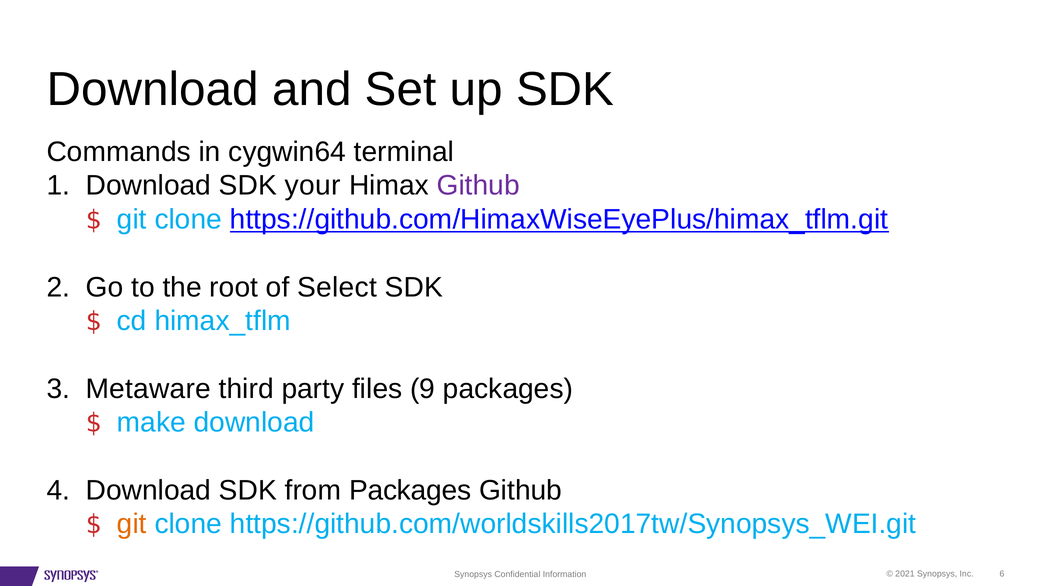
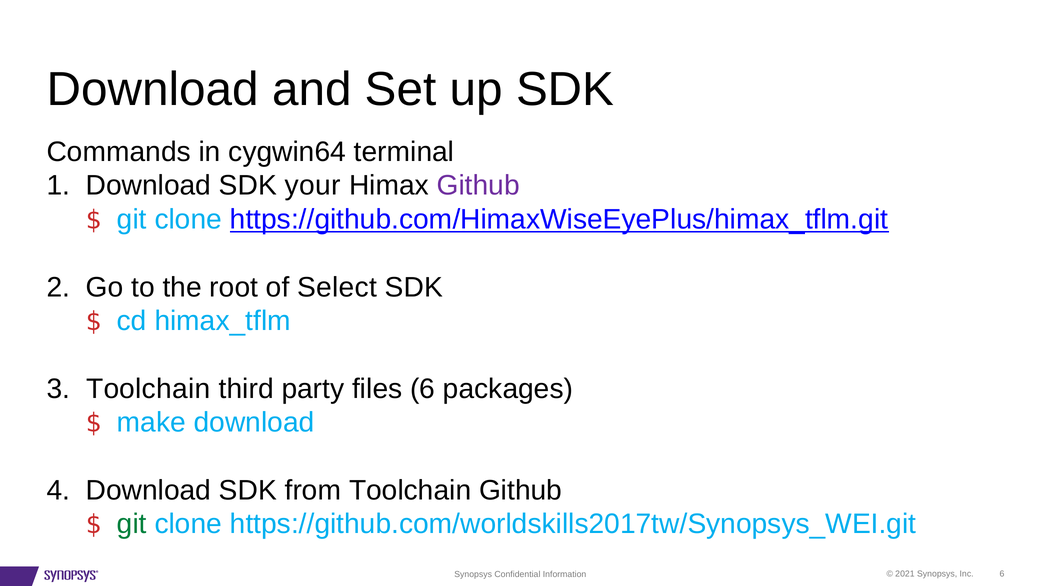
3 Metaware: Metaware -> Toolchain
files 9: 9 -> 6
from Packages: Packages -> Toolchain
git at (132, 524) colour: orange -> green
